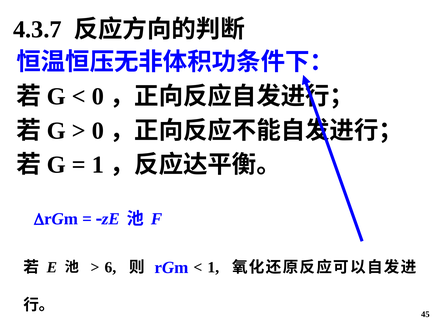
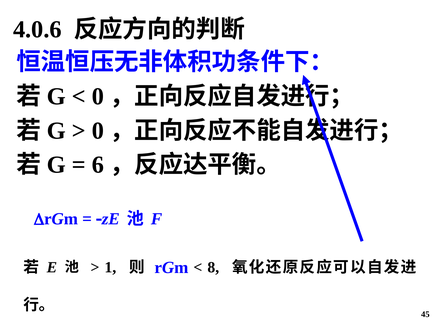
4.3.7: 4.3.7 -> 4.0.6
1 at (98, 165): 1 -> 6
6: 6 -> 1
1 at (213, 267): 1 -> 8
